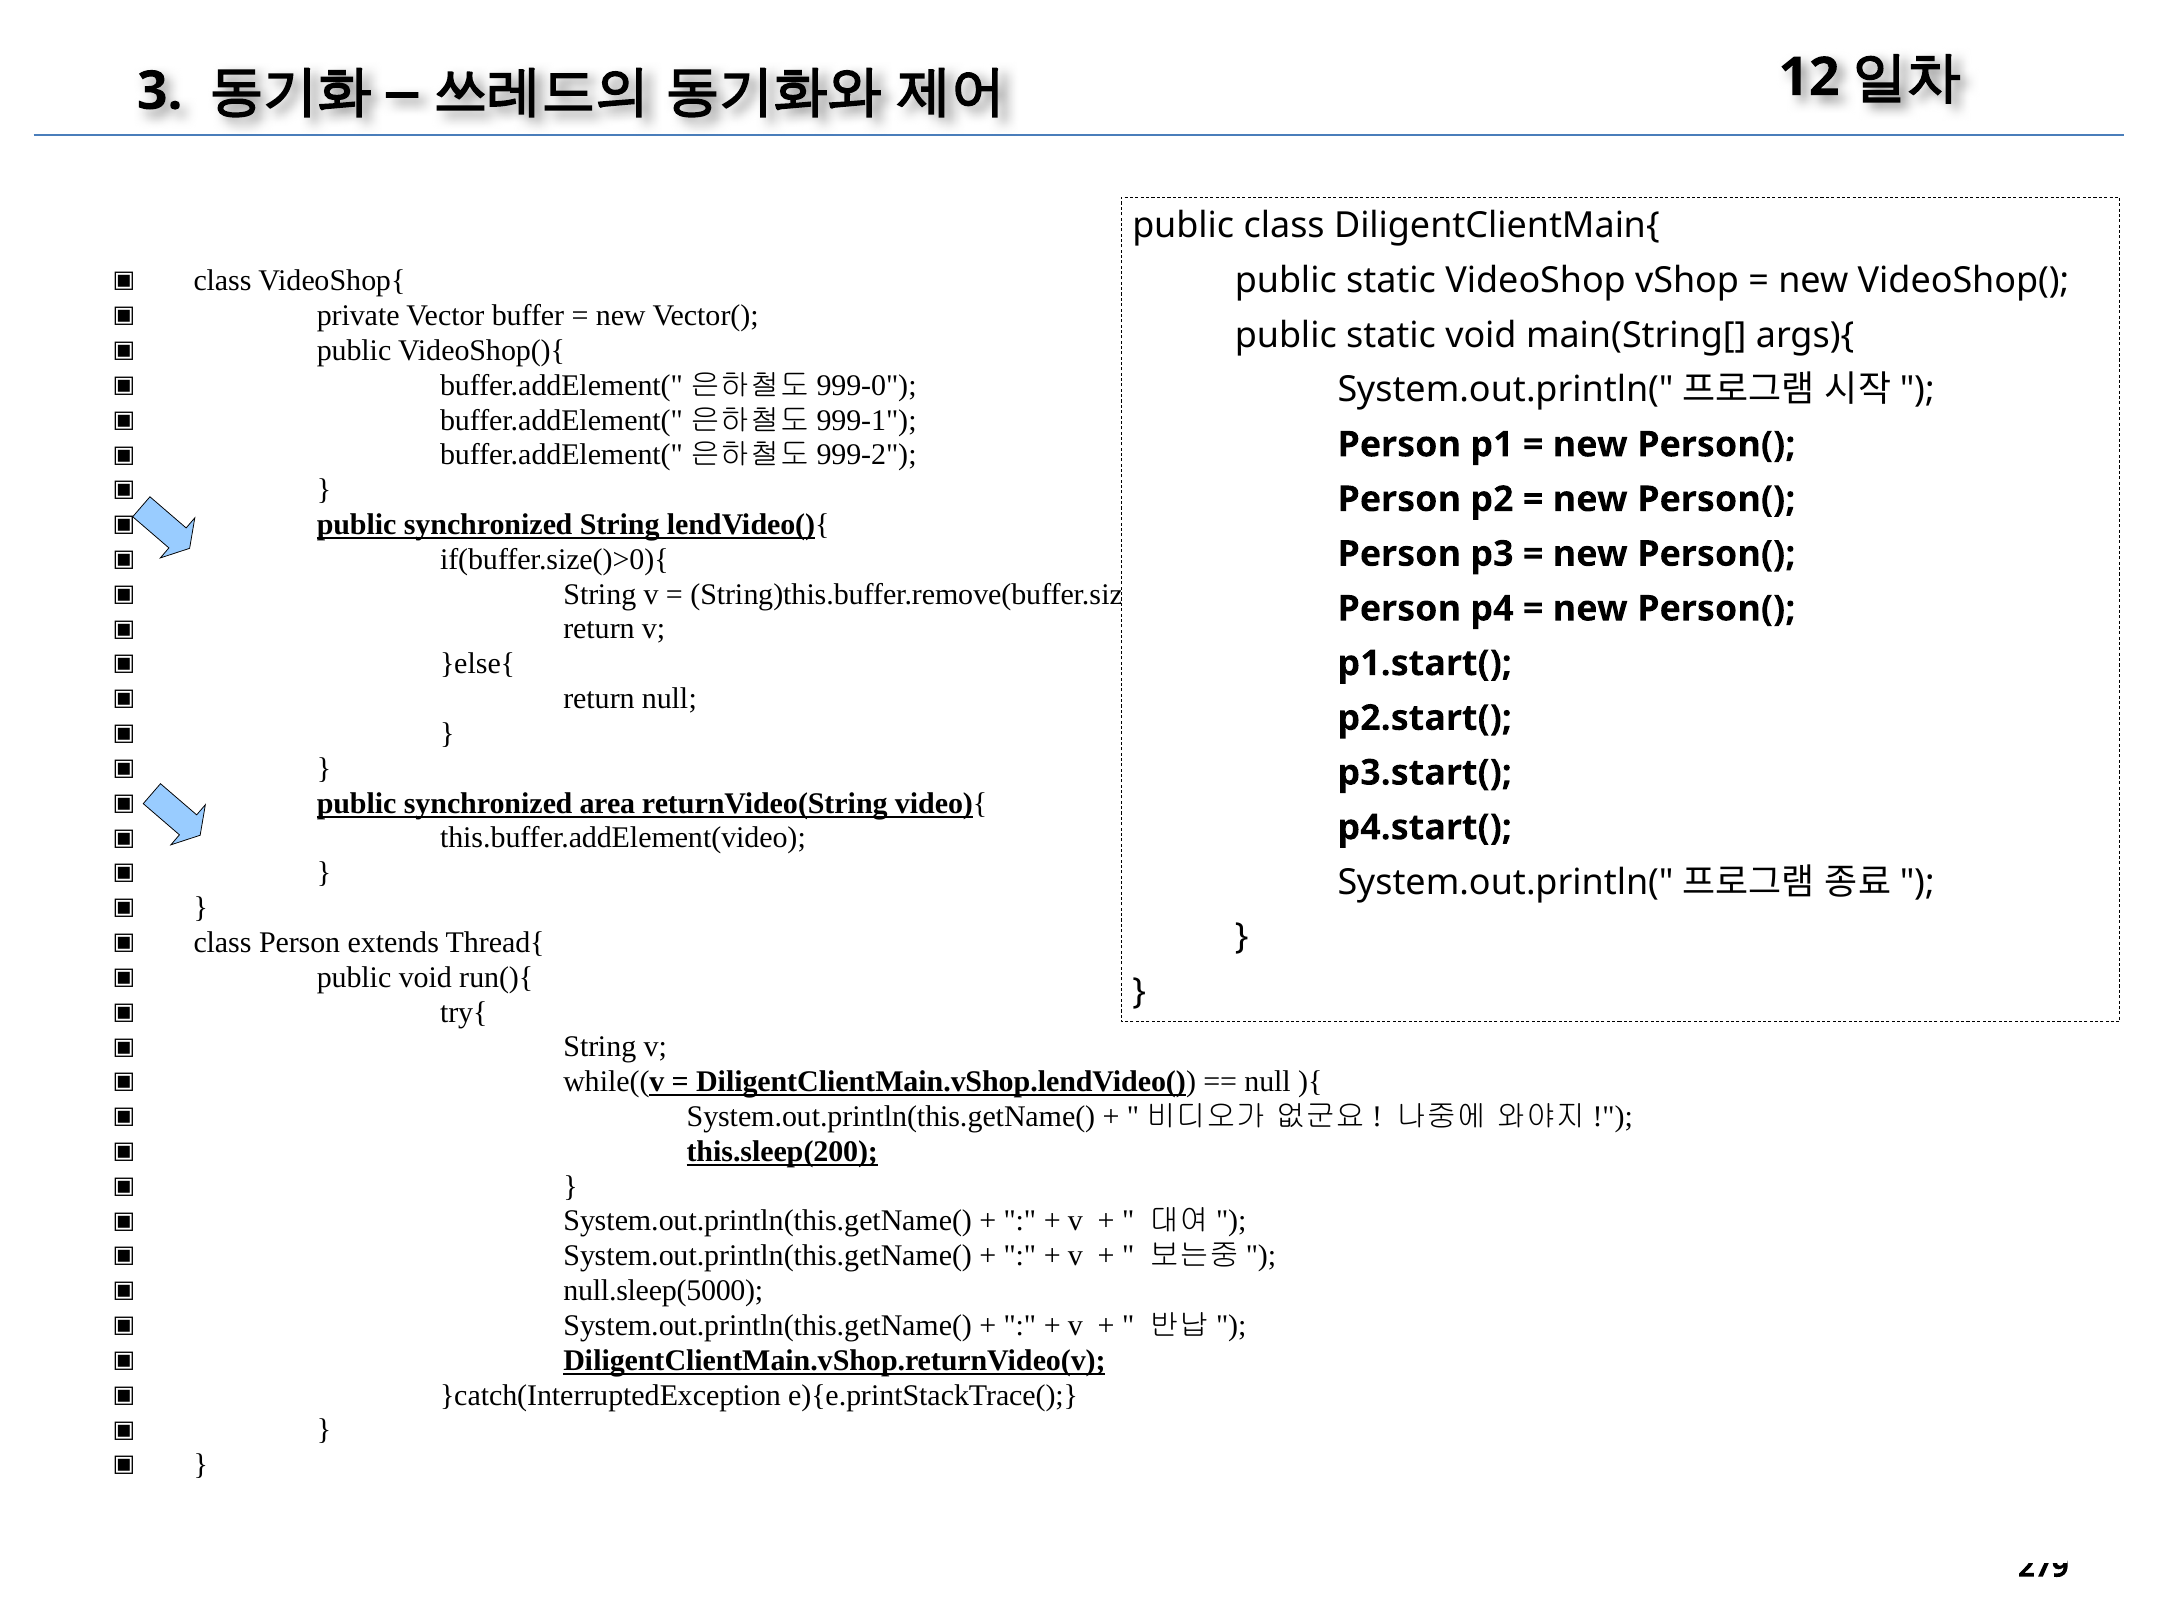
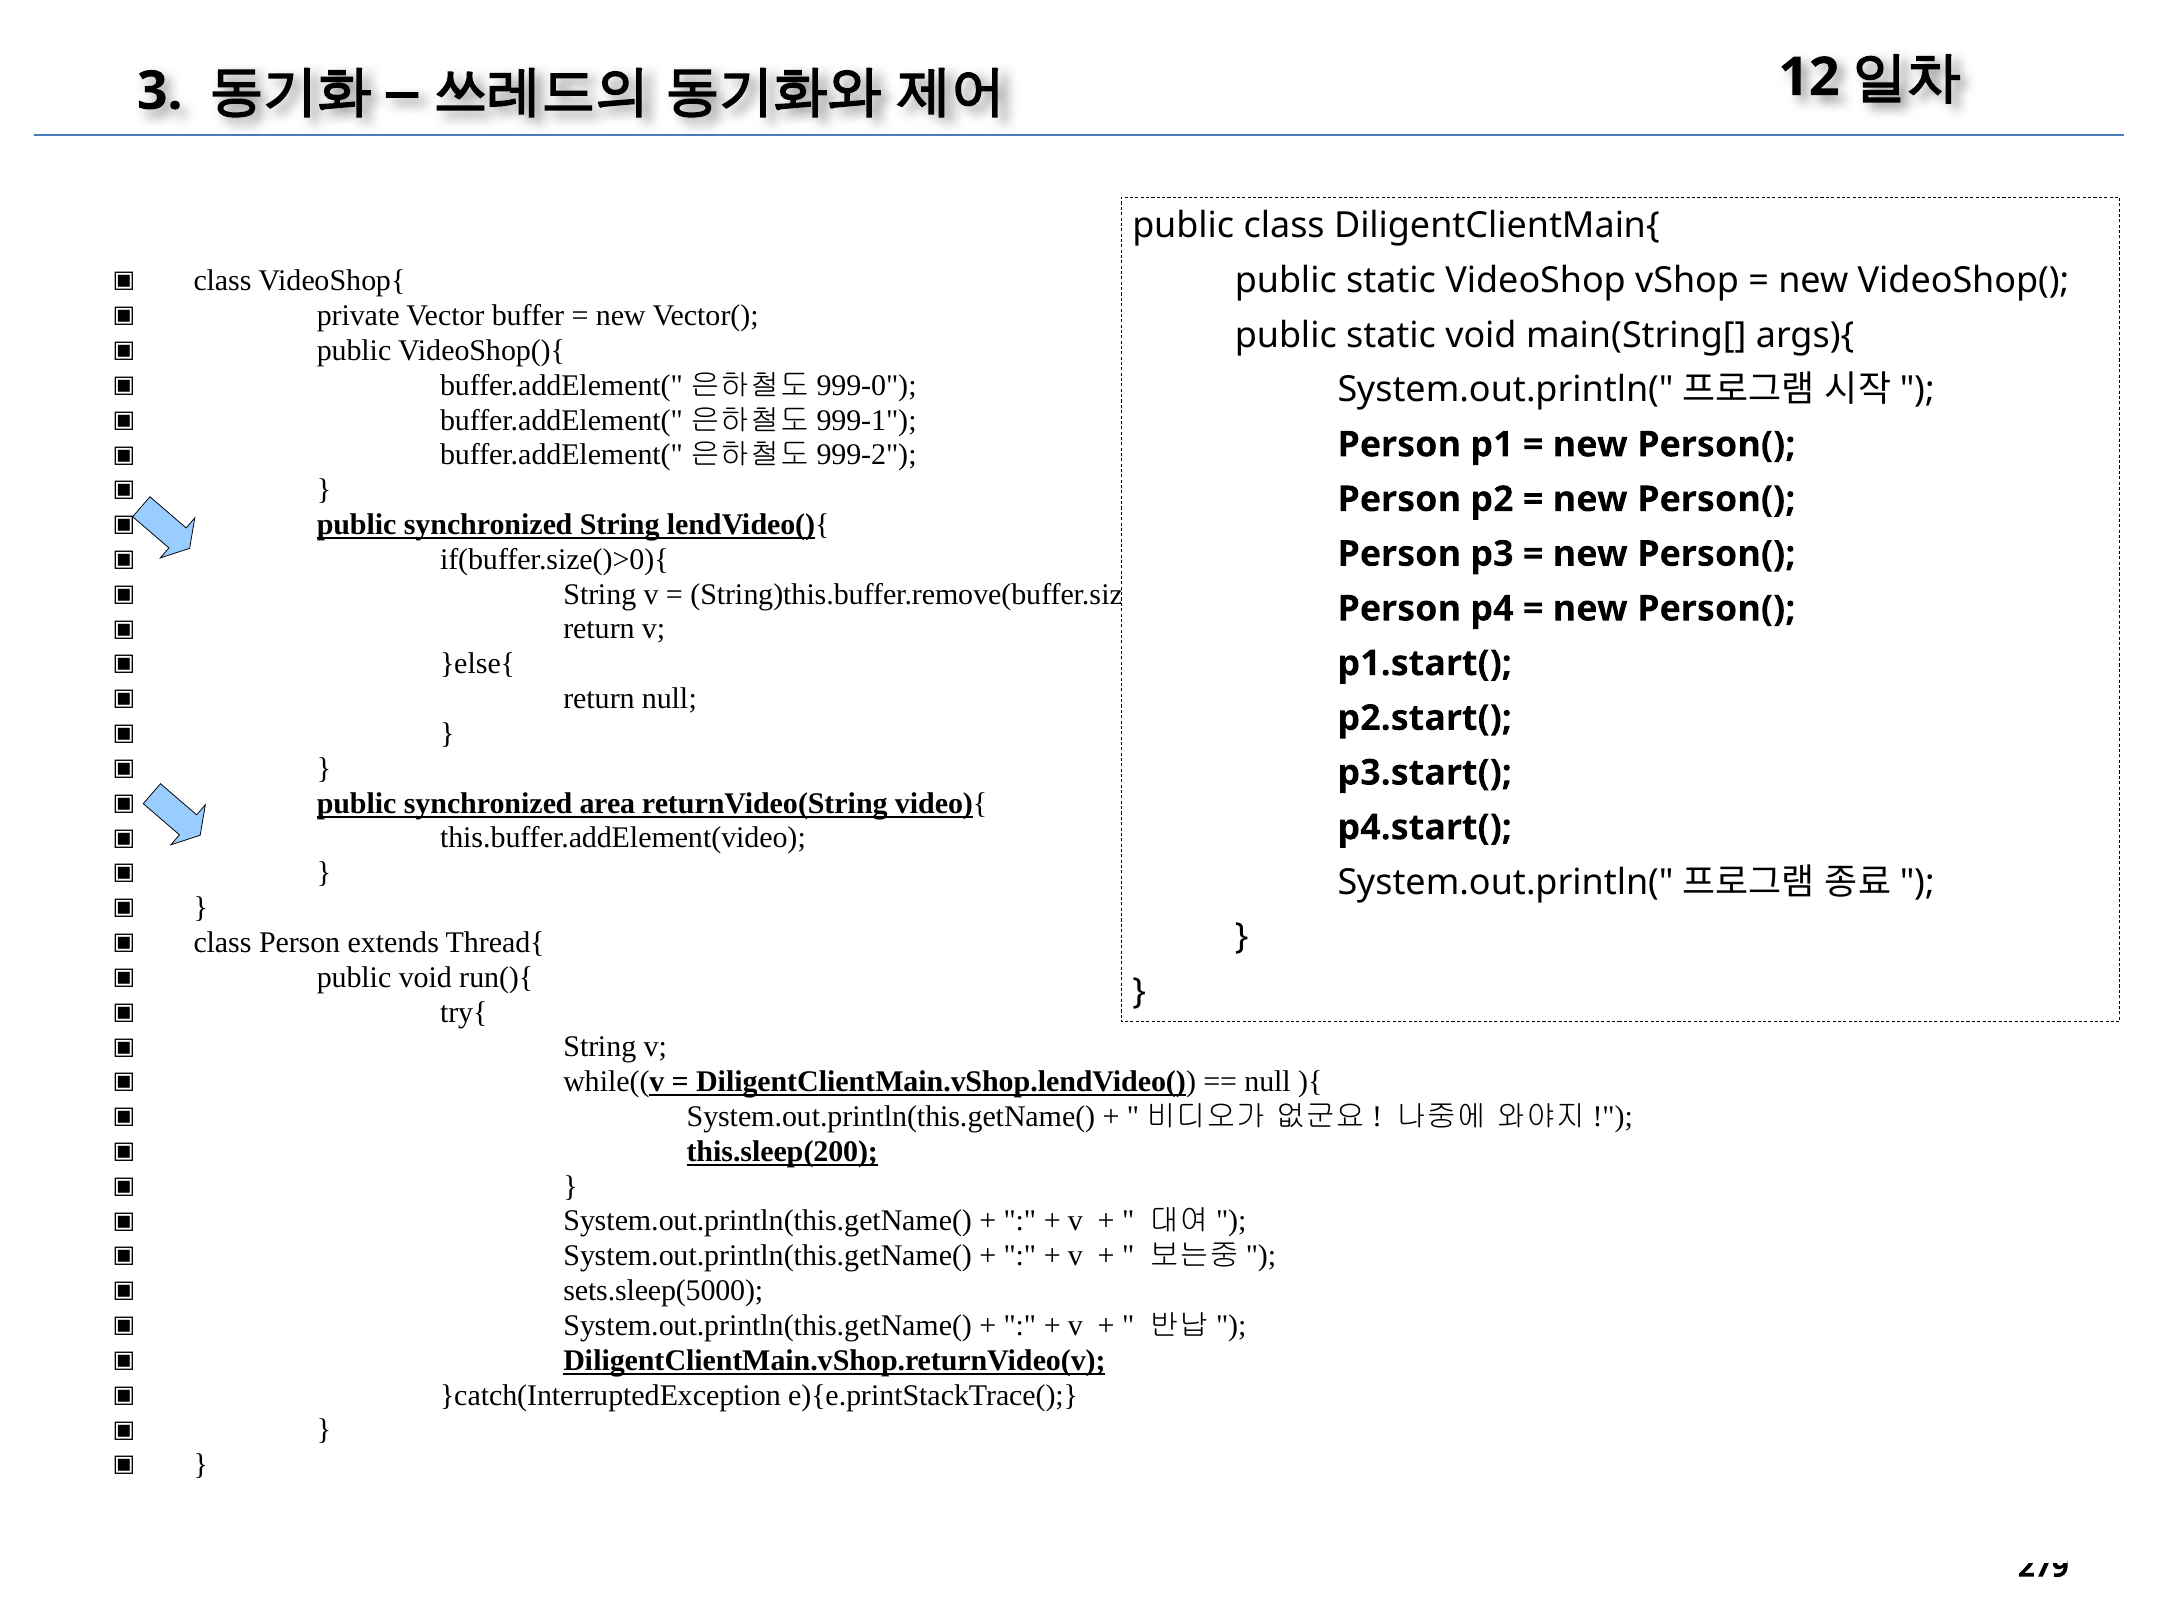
null.sleep(5000: null.sleep(5000 -> sets.sleep(5000
